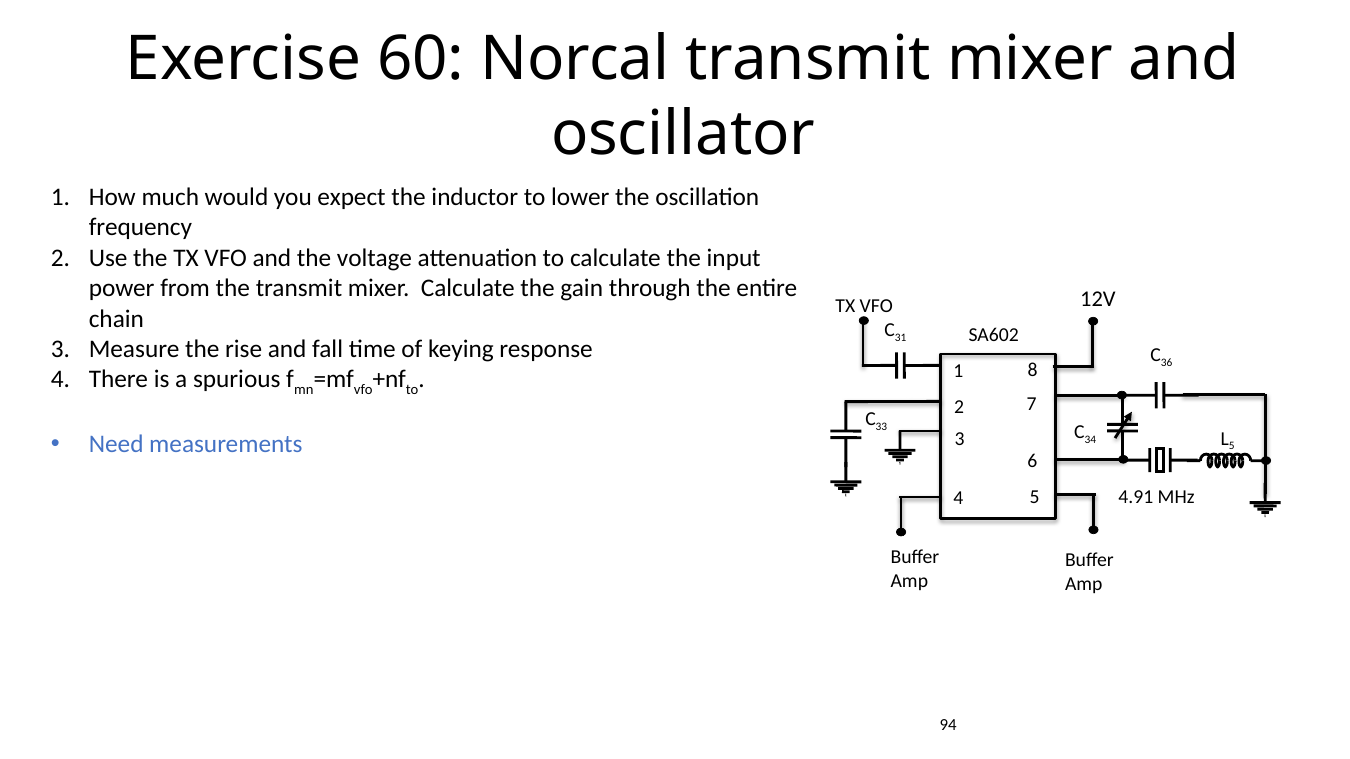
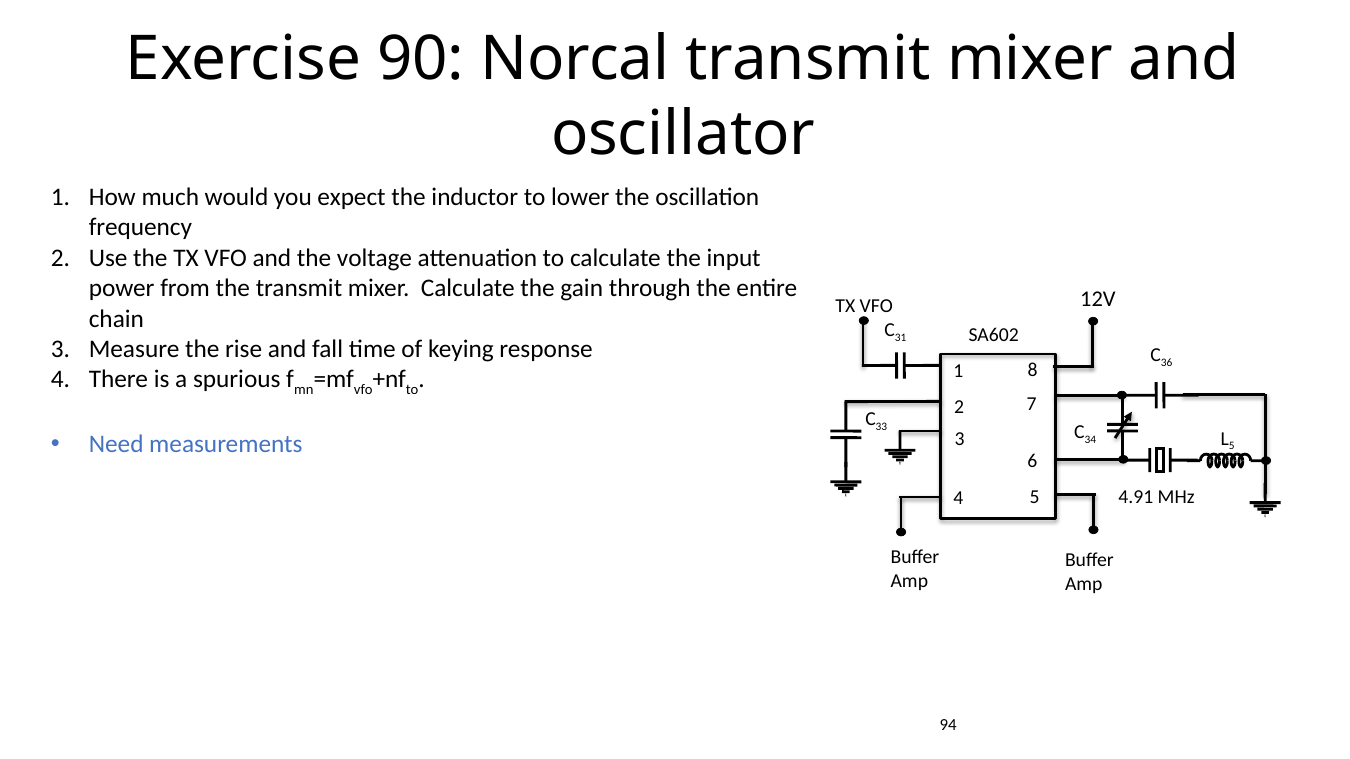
60: 60 -> 90
